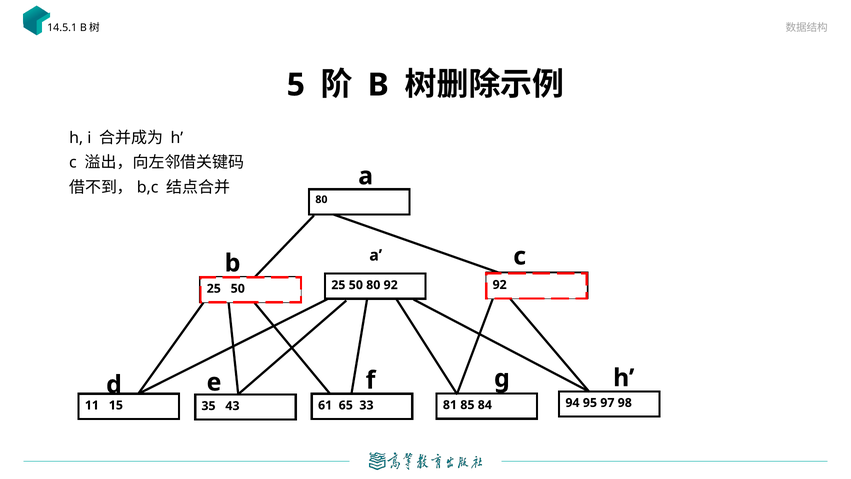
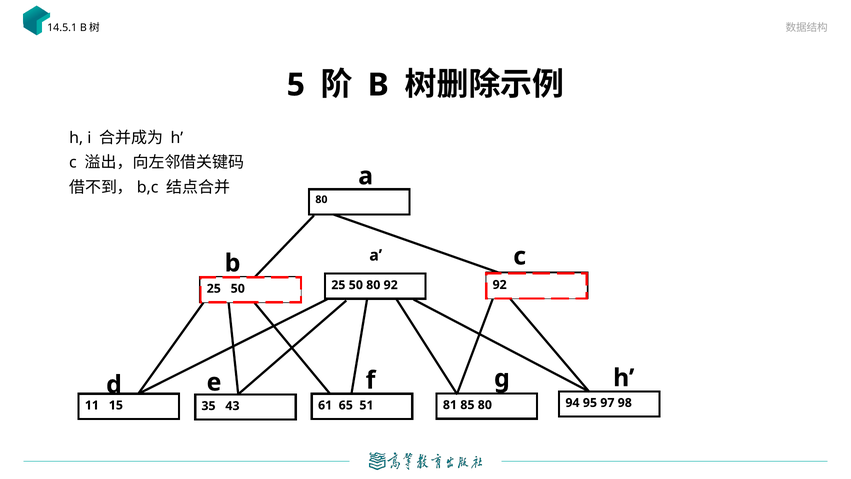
33: 33 -> 51
85 84: 84 -> 80
